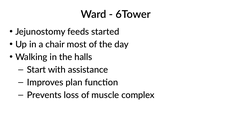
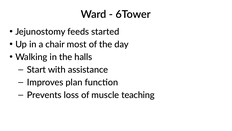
complex: complex -> teaching
